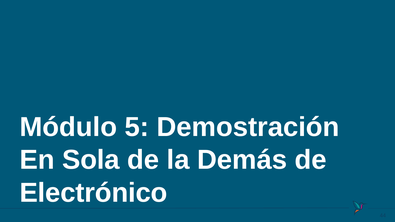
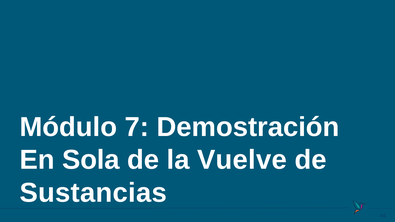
5: 5 -> 7
Demás: Demás -> Vuelve
Electrónico: Electrónico -> Sustancias
